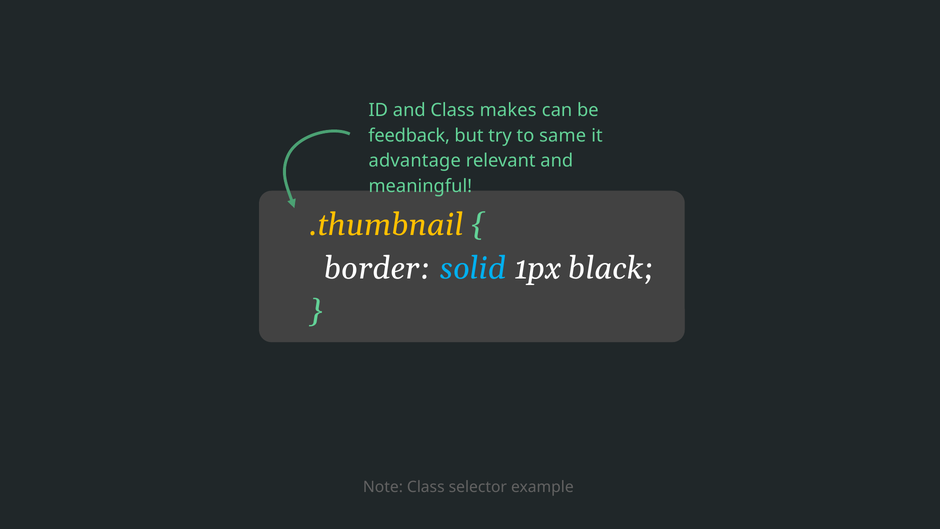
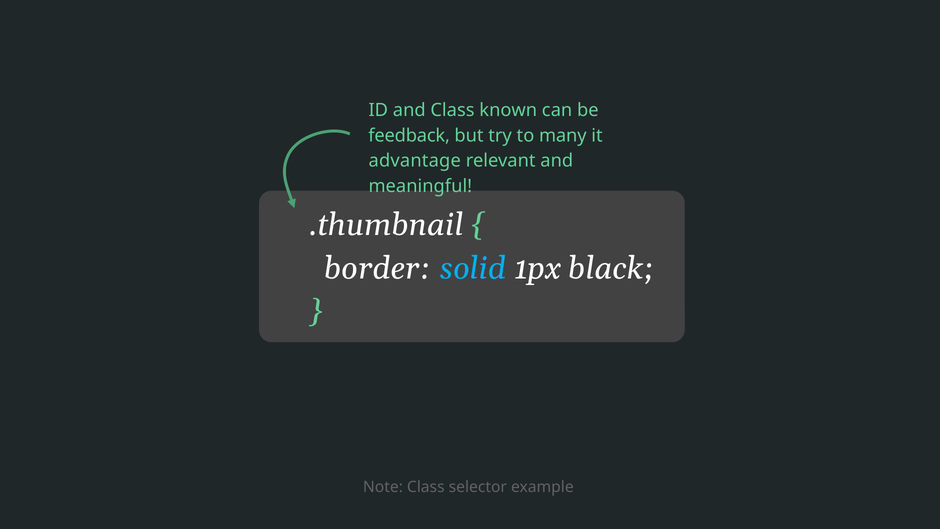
makes: makes -> known
same: same -> many
.thumbnail colour: yellow -> white
